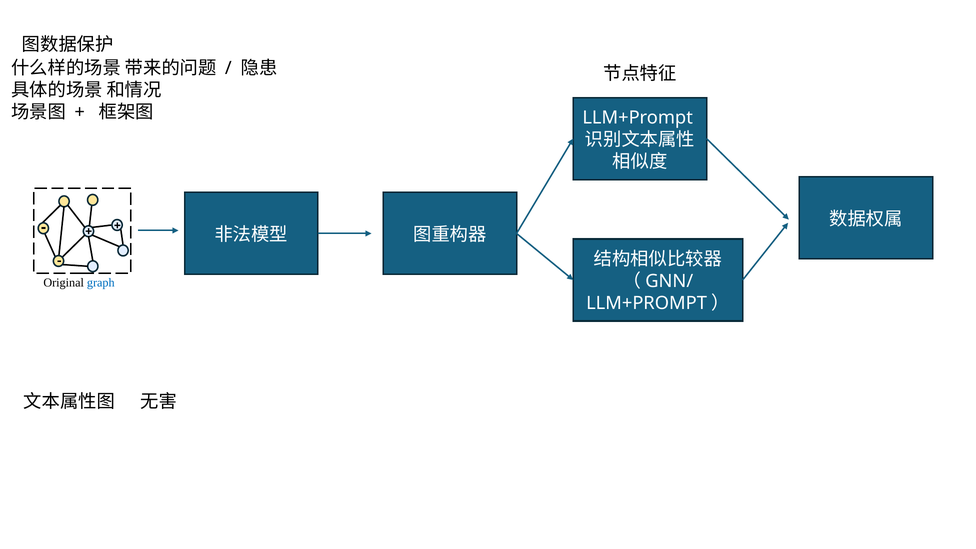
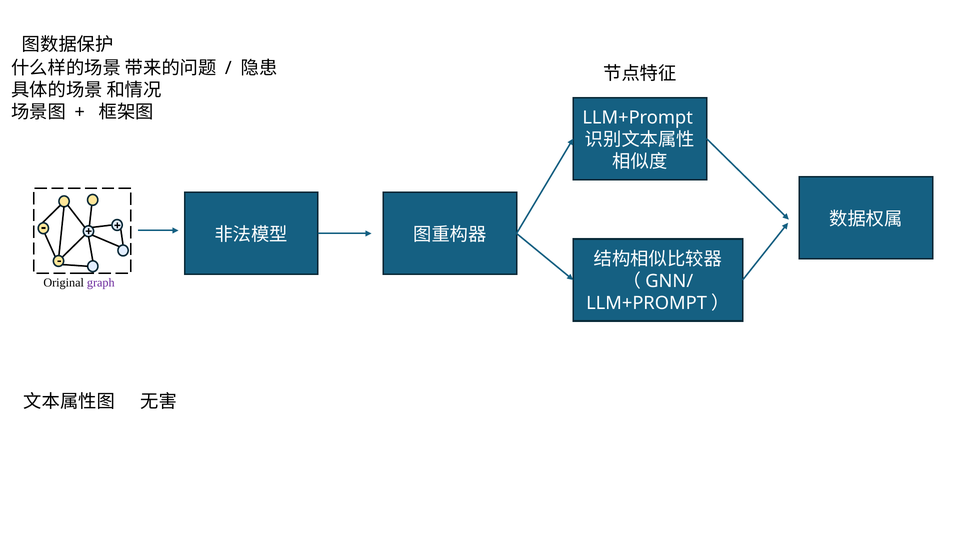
graph colour: blue -> purple
